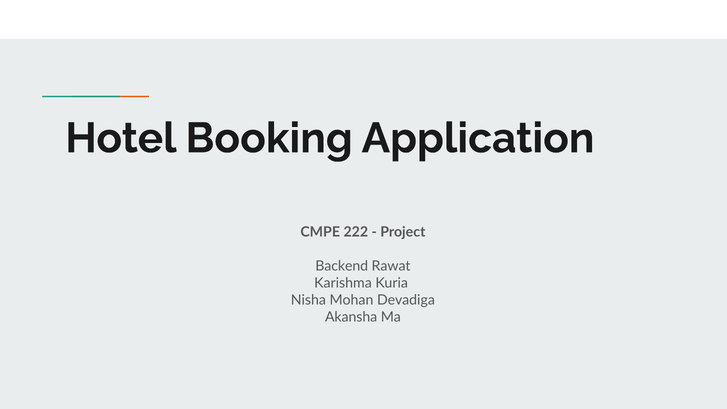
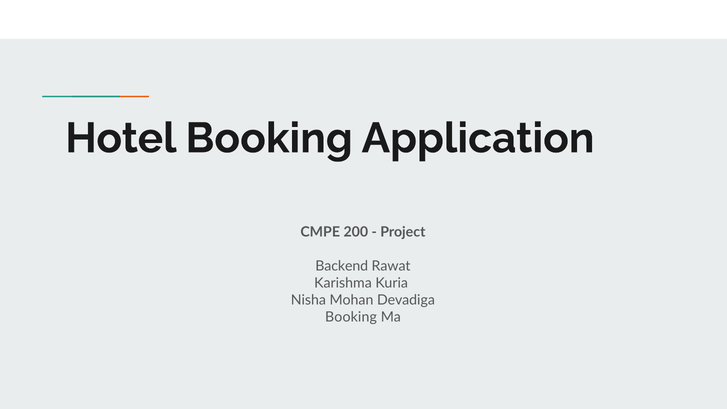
222: 222 -> 200
Akansha at (351, 317): Akansha -> Booking
